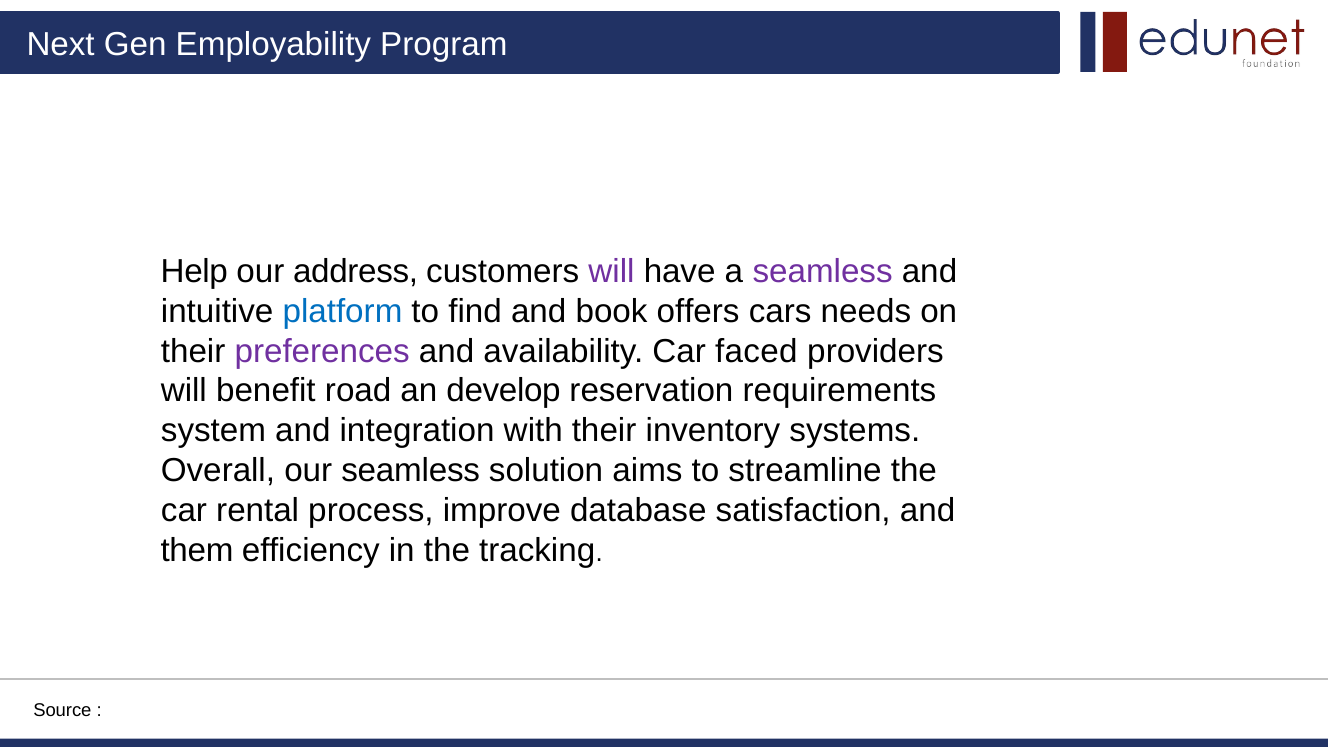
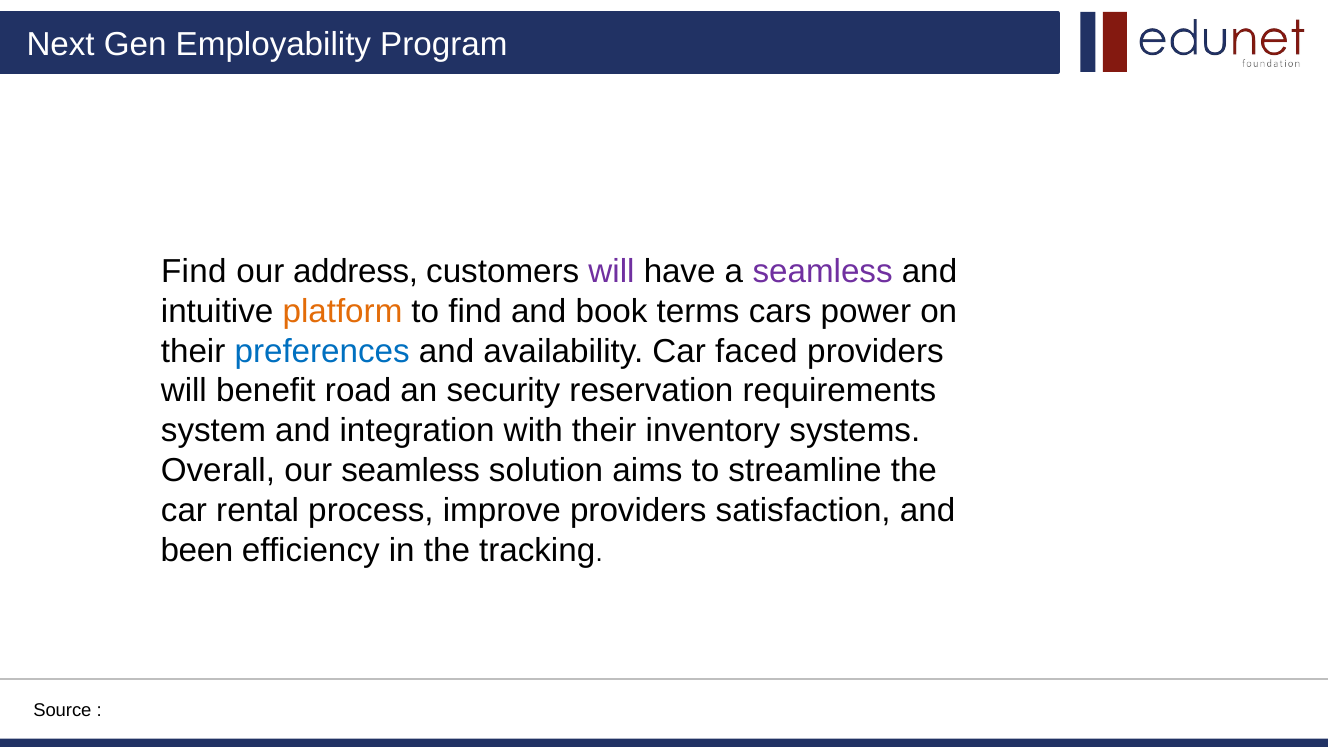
Help at (194, 272): Help -> Find
platform colour: blue -> orange
offers: offers -> terms
needs: needs -> power
preferences colour: purple -> blue
develop: develop -> security
improve database: database -> providers
them: them -> been
